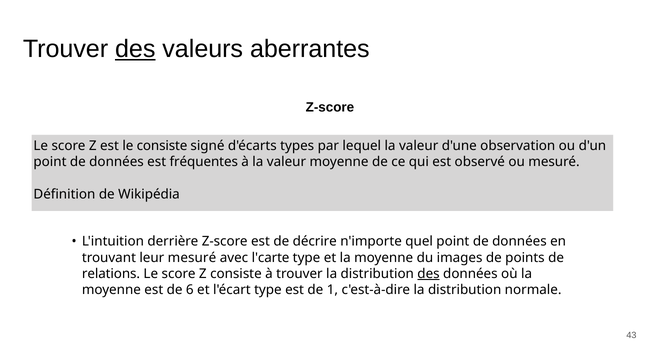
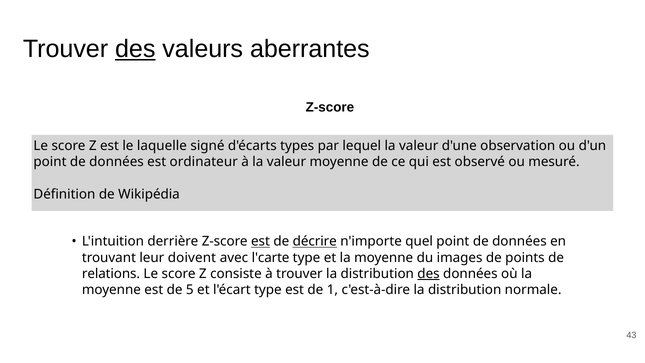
le consiste: consiste -> laquelle
fréquentes: fréquentes -> ordinateur
est at (260, 241) underline: none -> present
décrire underline: none -> present
leur mesuré: mesuré -> doivent
6: 6 -> 5
